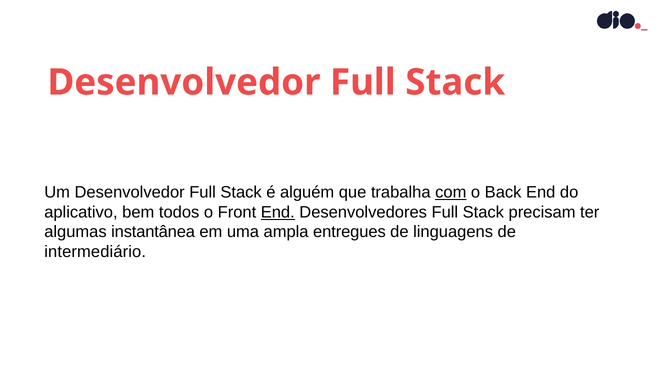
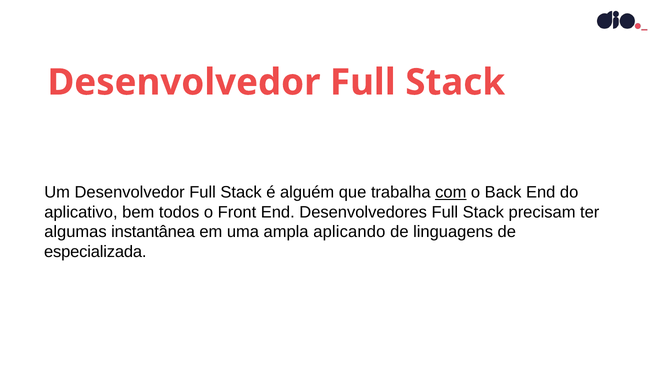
End at (278, 212) underline: present -> none
entregues: entregues -> aplicando
intermediário: intermediário -> especializada
